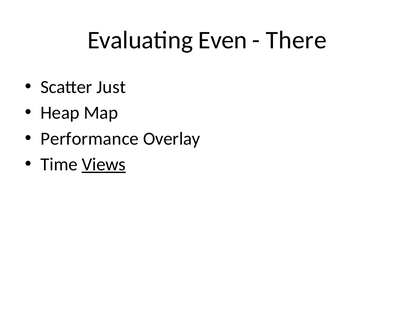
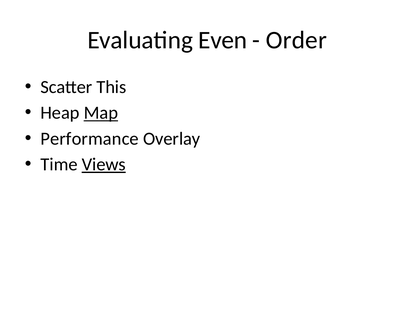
There: There -> Order
Just: Just -> This
Map underline: none -> present
